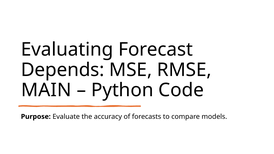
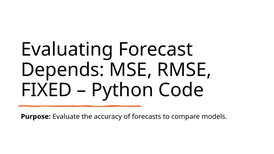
MAIN: MAIN -> FIXED
